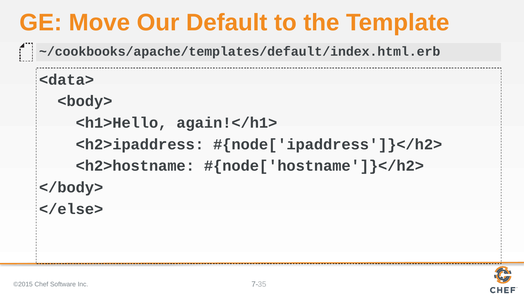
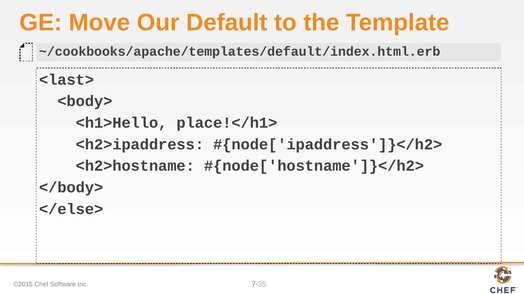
<data>: <data> -> <last>
again!</h1>: again!</h1> -> place!</h1>
